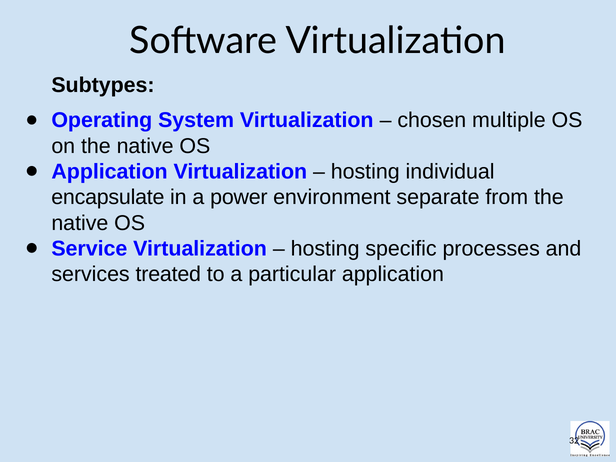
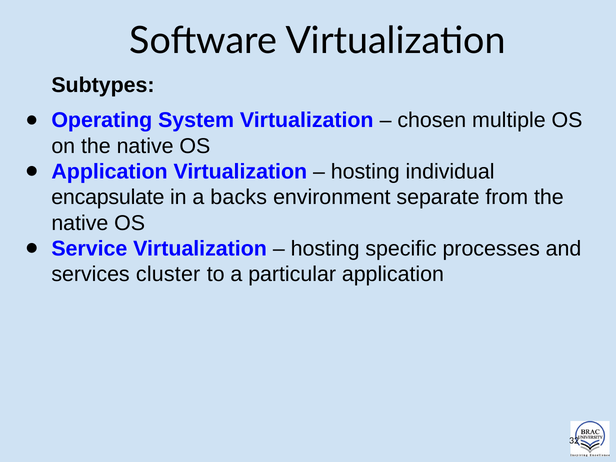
power: power -> backs
treated: treated -> cluster
